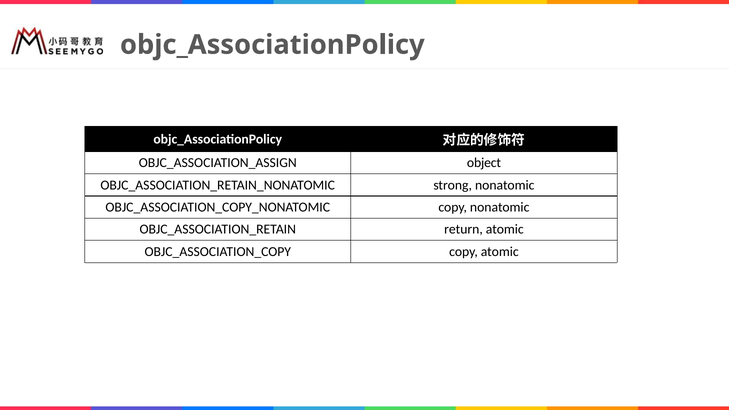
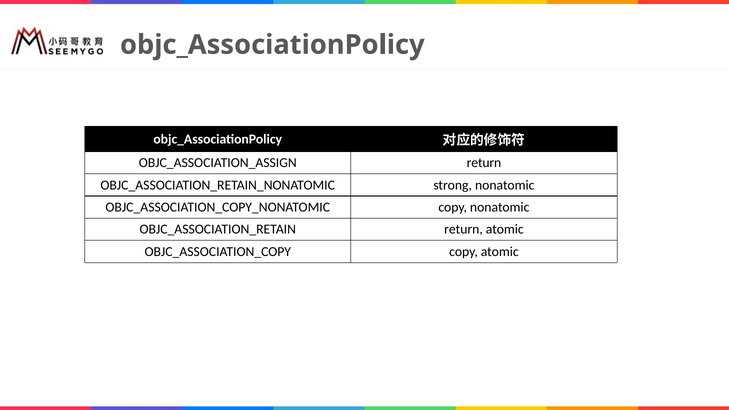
object at (484, 163): object -> return
